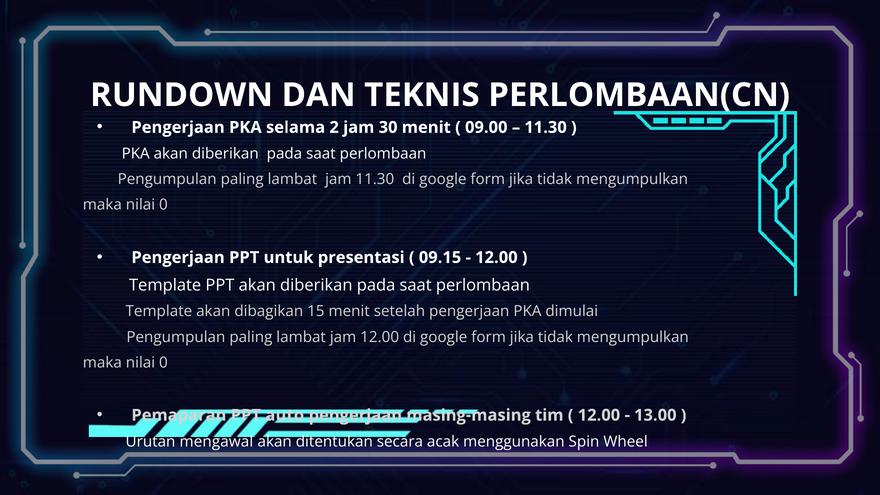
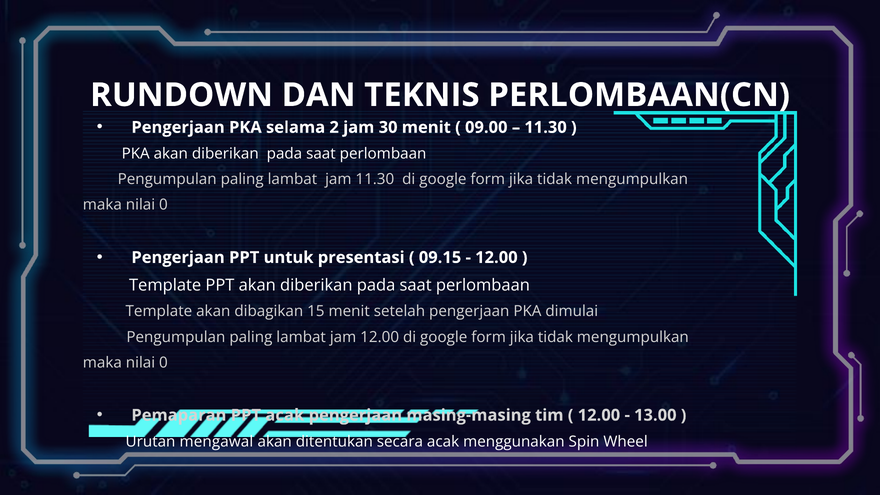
PPT auto: auto -> acak
